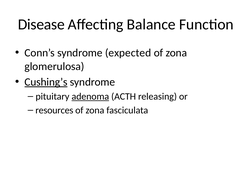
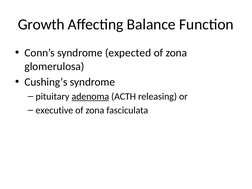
Disease: Disease -> Growth
Cushing’s underline: present -> none
resources: resources -> executive
